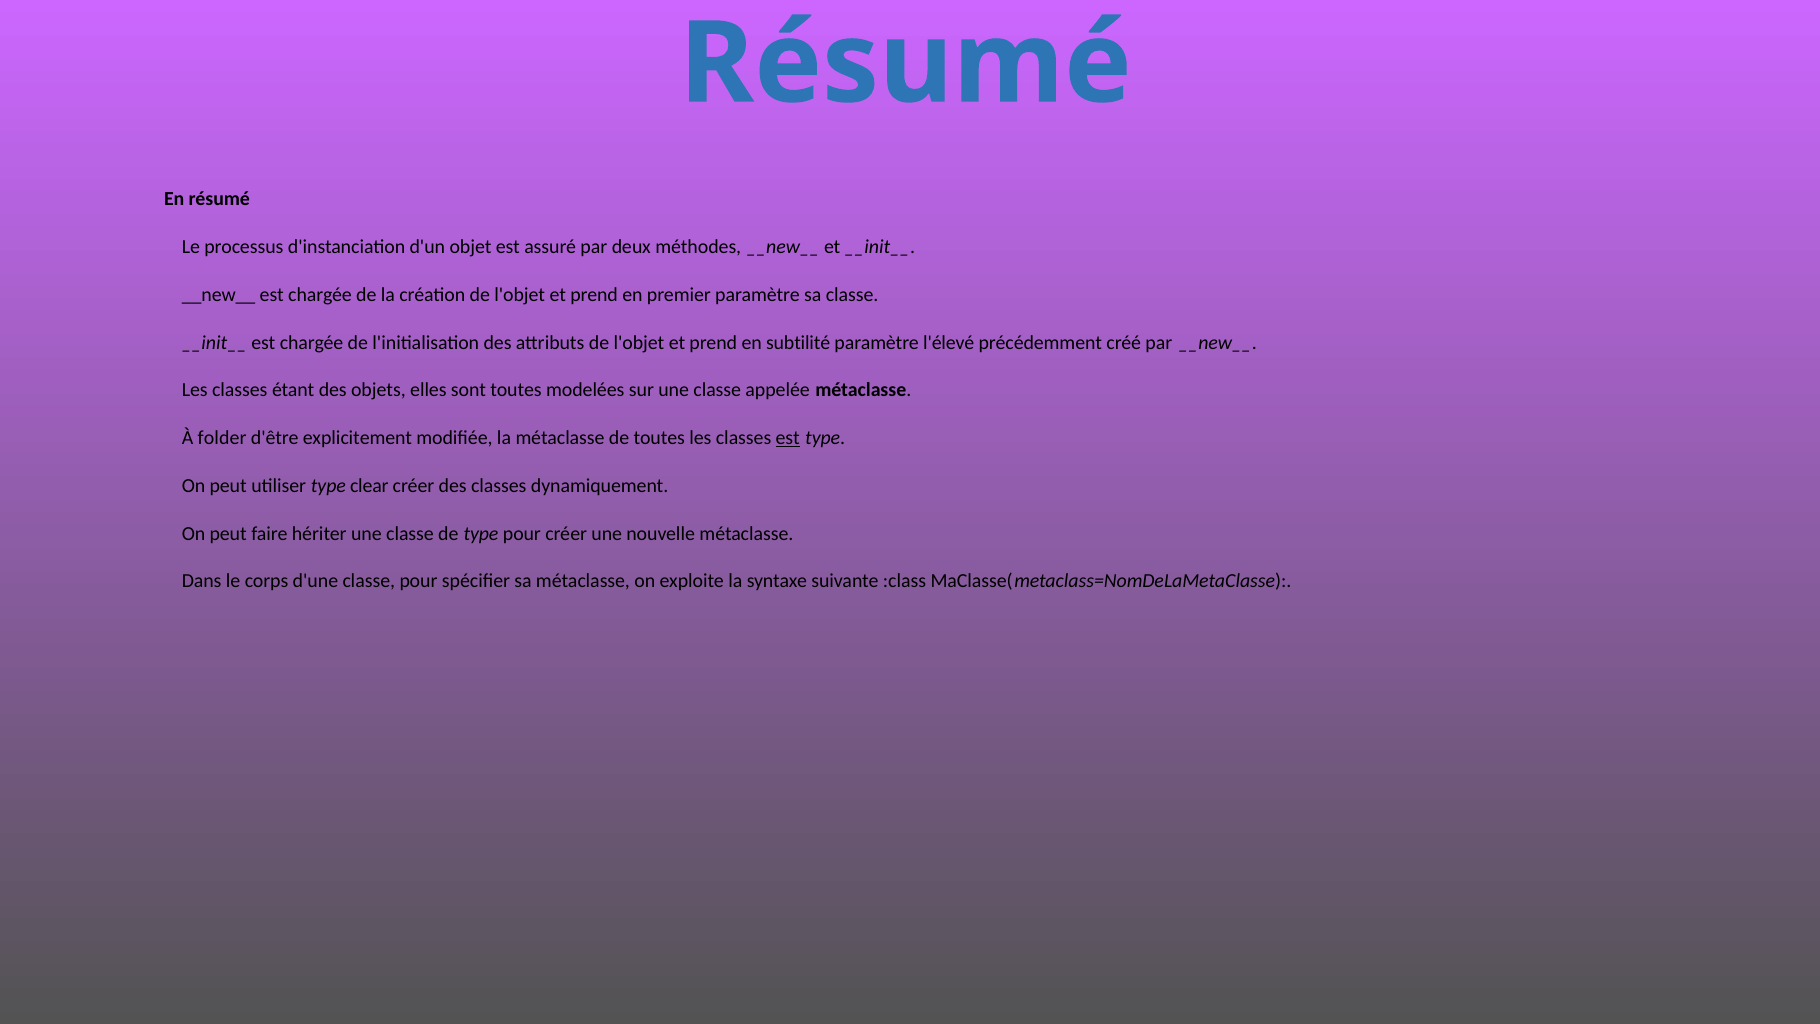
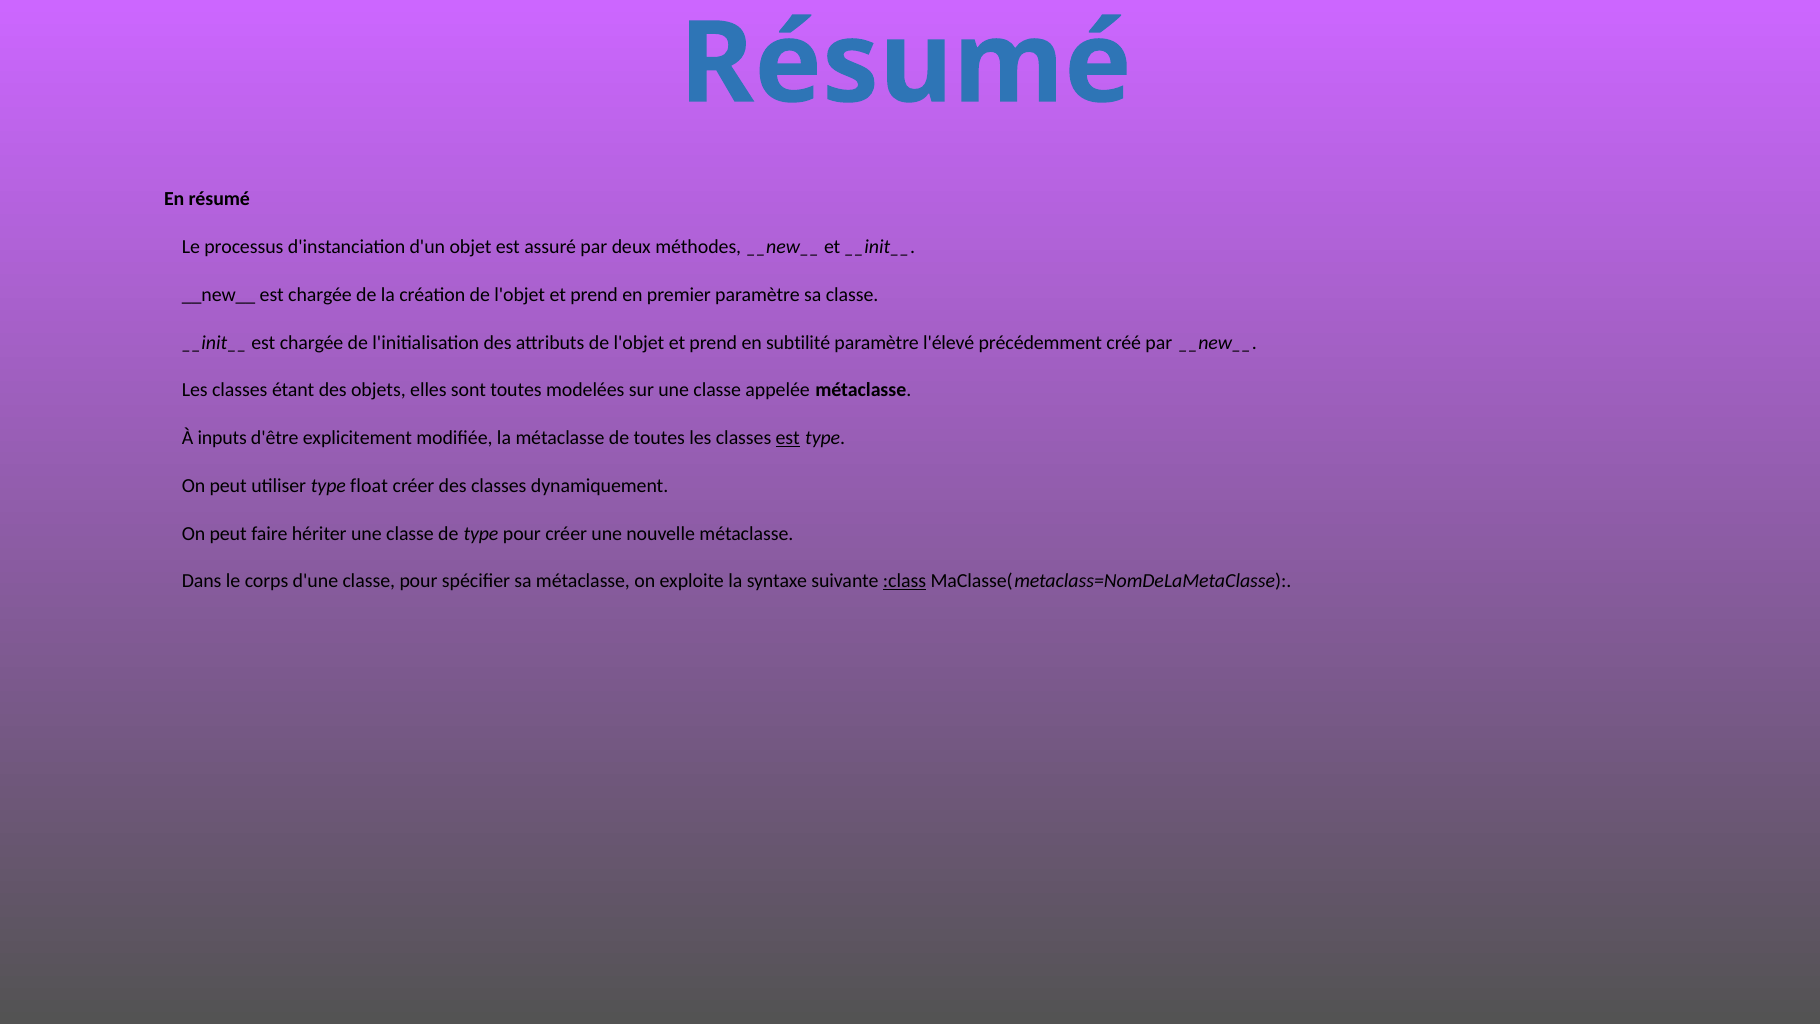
folder: folder -> inputs
clear: clear -> float
:class underline: none -> present
